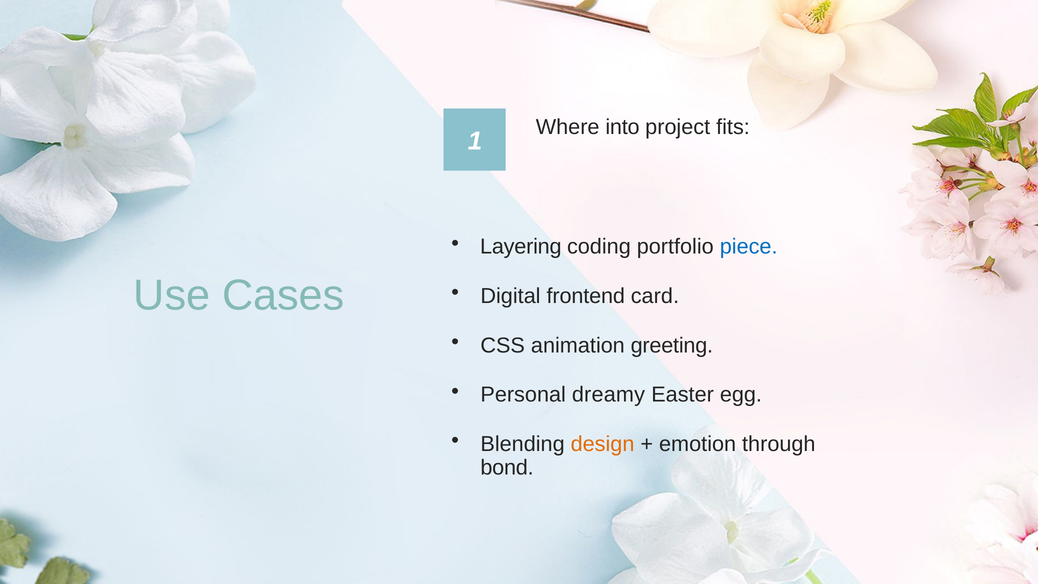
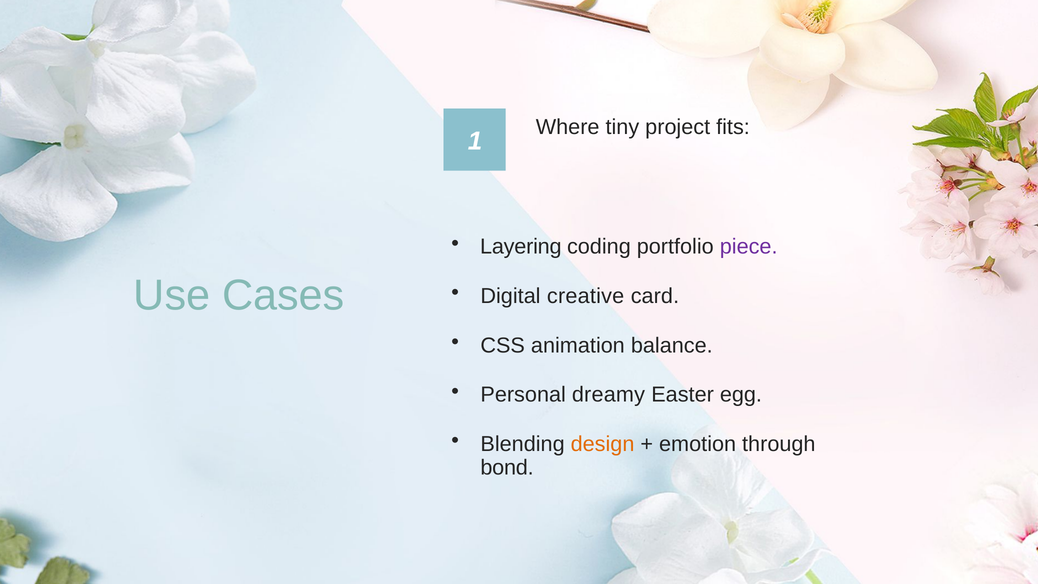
into: into -> tiny
piece colour: blue -> purple
frontend: frontend -> creative
greeting: greeting -> balance
